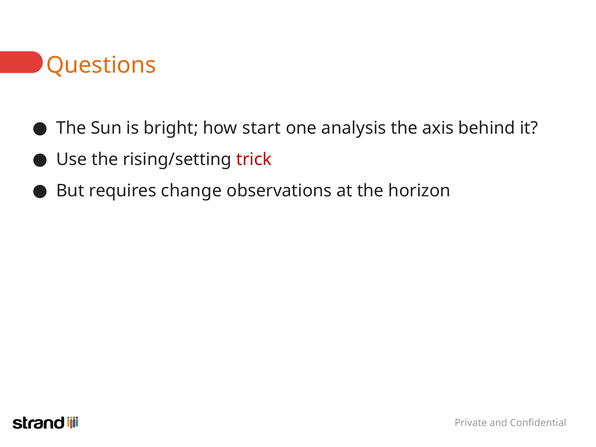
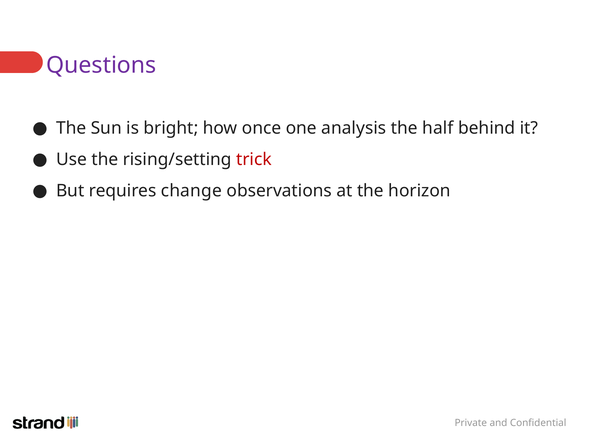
Questions colour: orange -> purple
start: start -> once
axis: axis -> half
